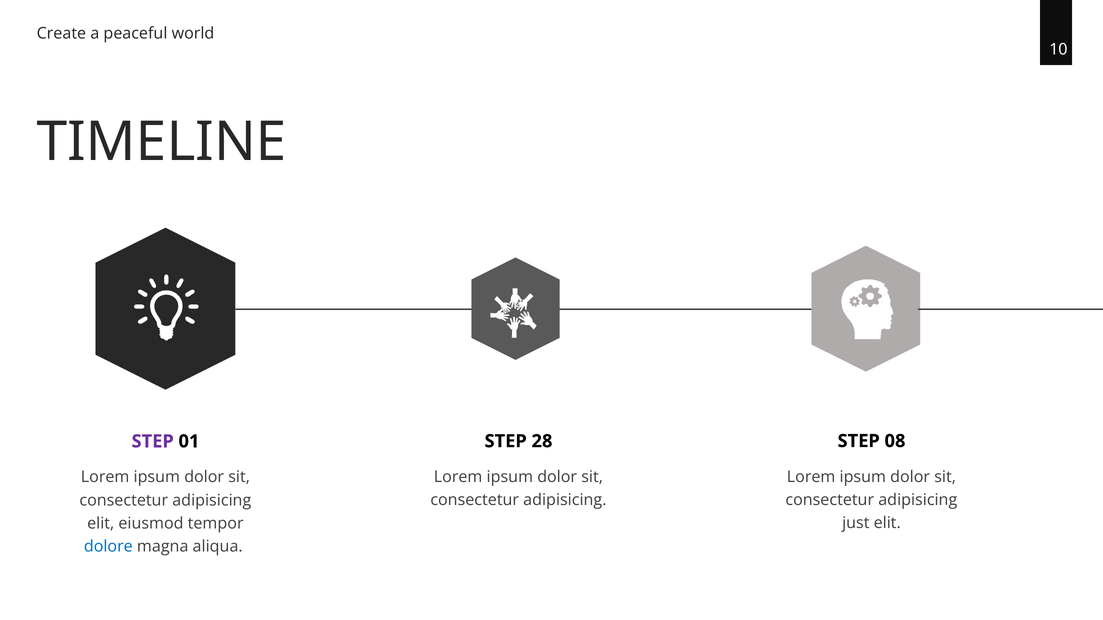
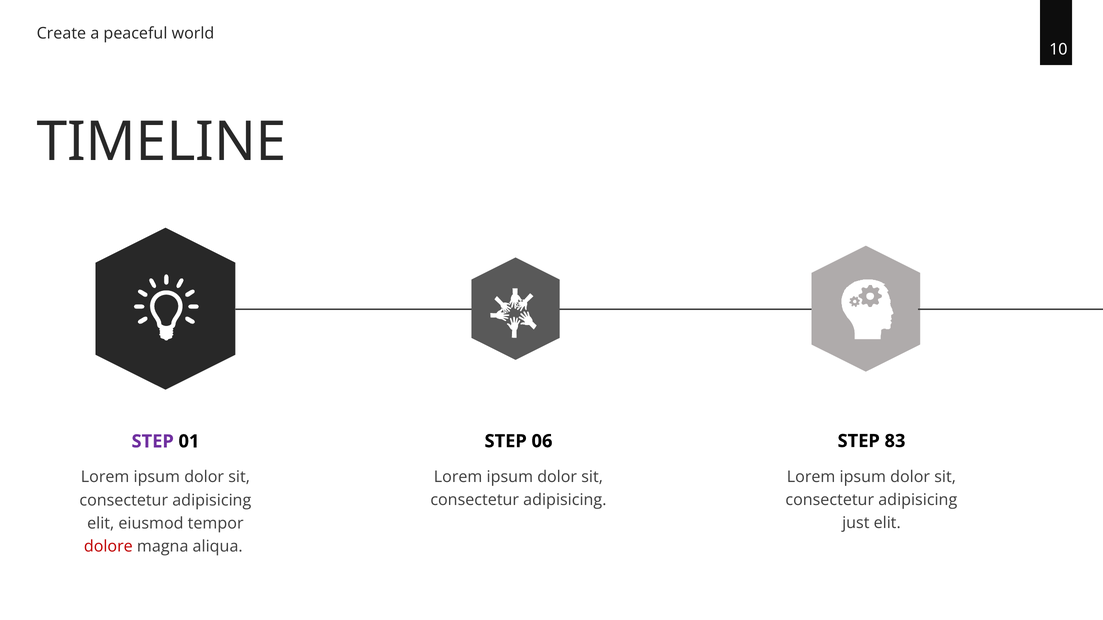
08: 08 -> 83
28: 28 -> 06
dolore colour: blue -> red
